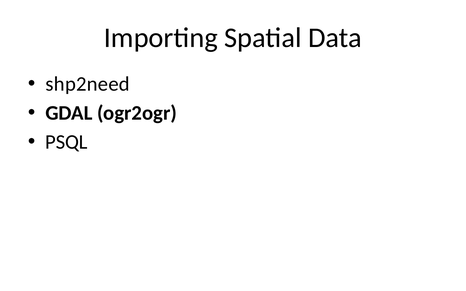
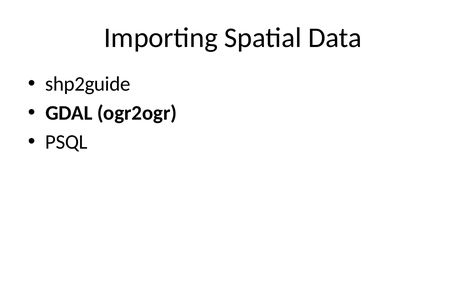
shp2need: shp2need -> shp2guide
